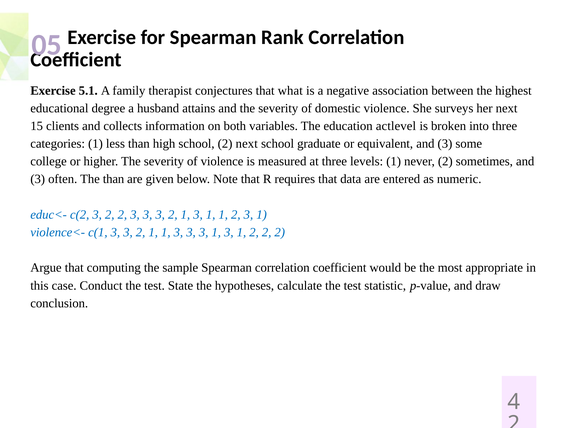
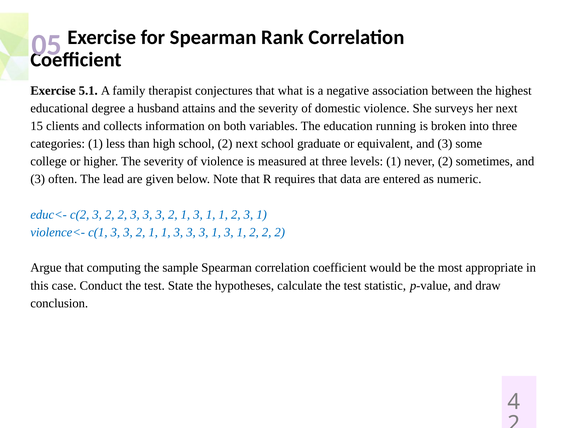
actlevel: actlevel -> running
The than: than -> lead
